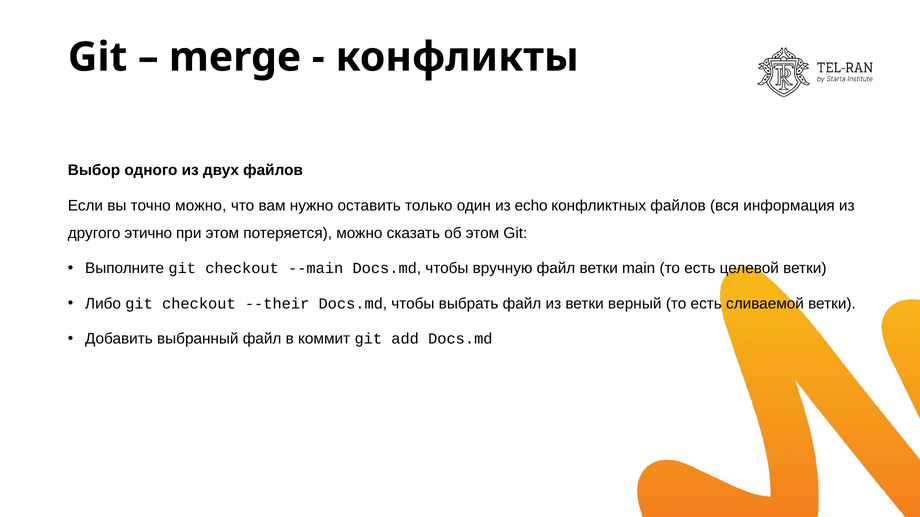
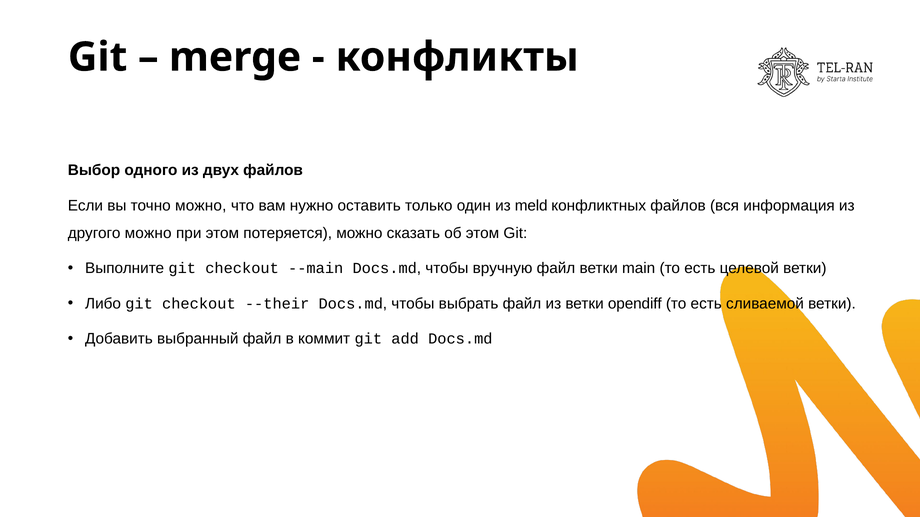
echo: echo -> meld
другого этично: этично -> можно
верный: верный -> opendiff
